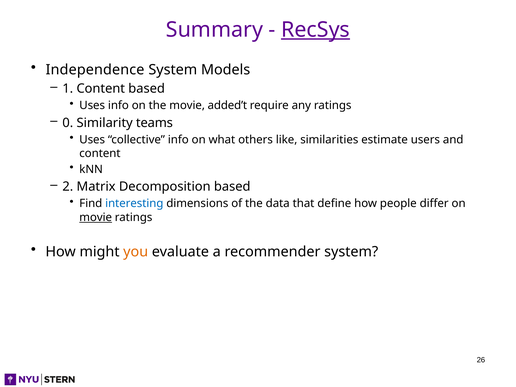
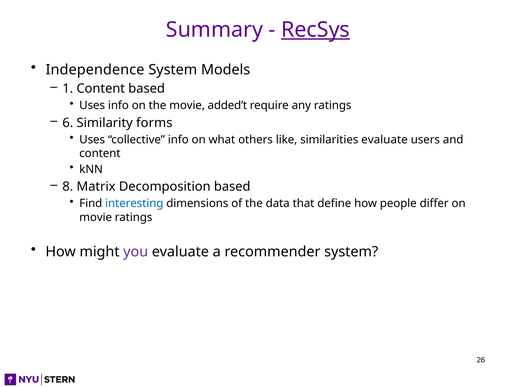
0: 0 -> 6
teams: teams -> forms
similarities estimate: estimate -> evaluate
2: 2 -> 8
movie at (96, 217) underline: present -> none
you colour: orange -> purple
